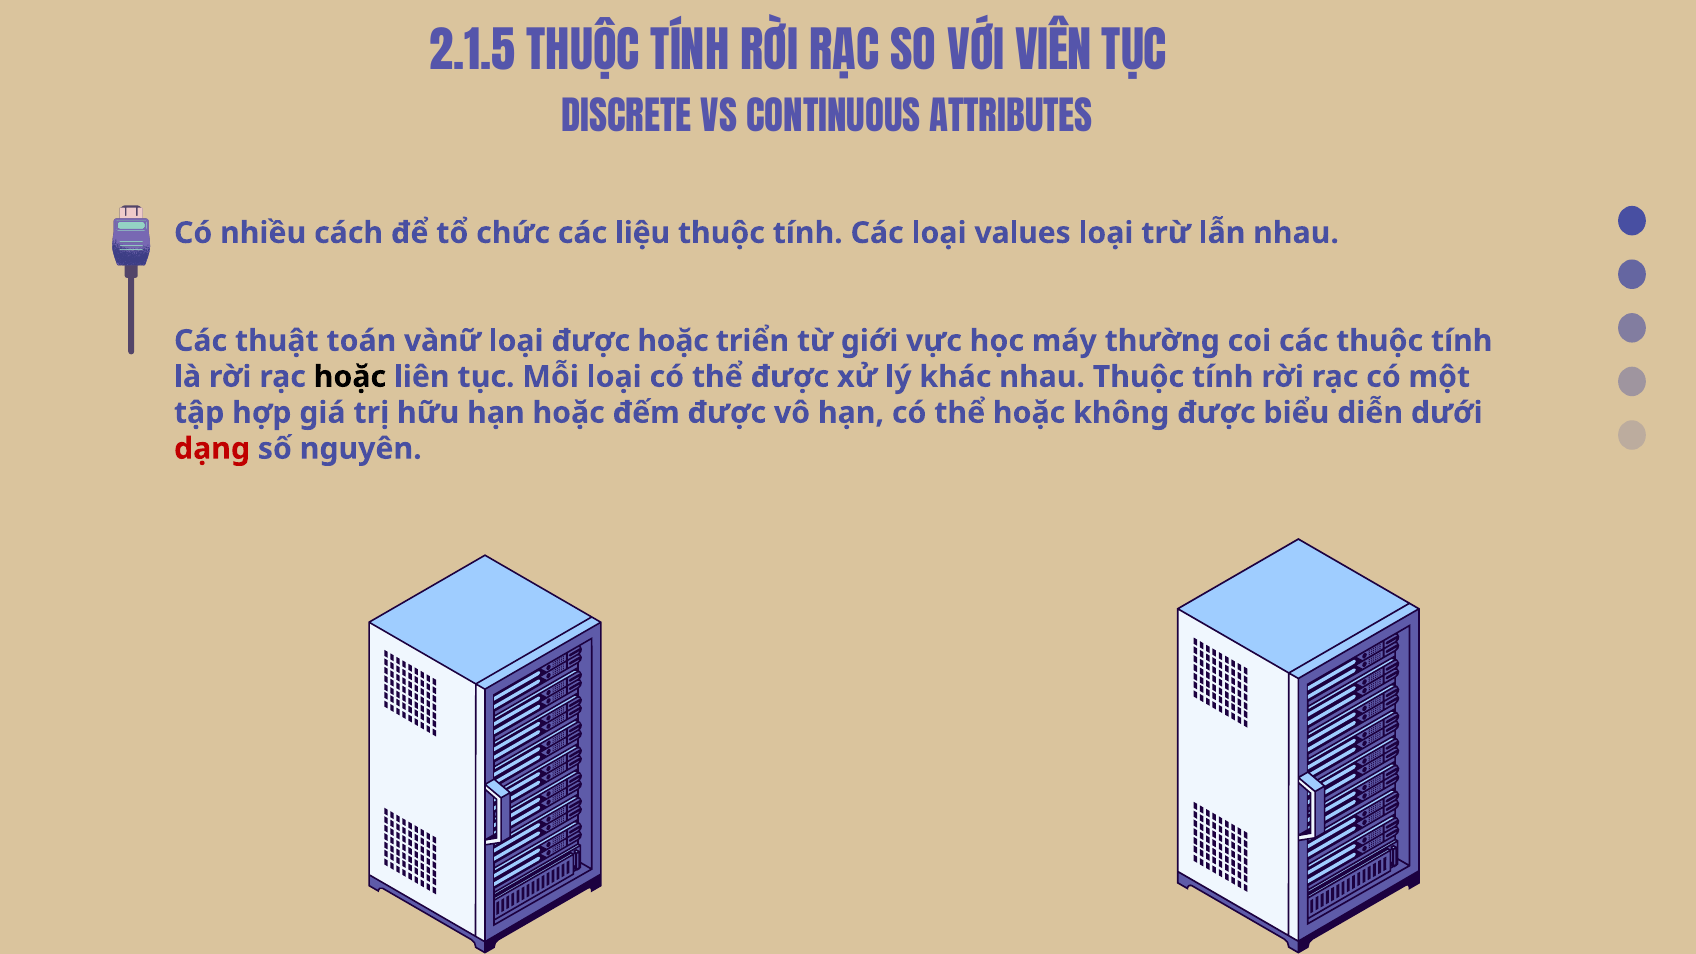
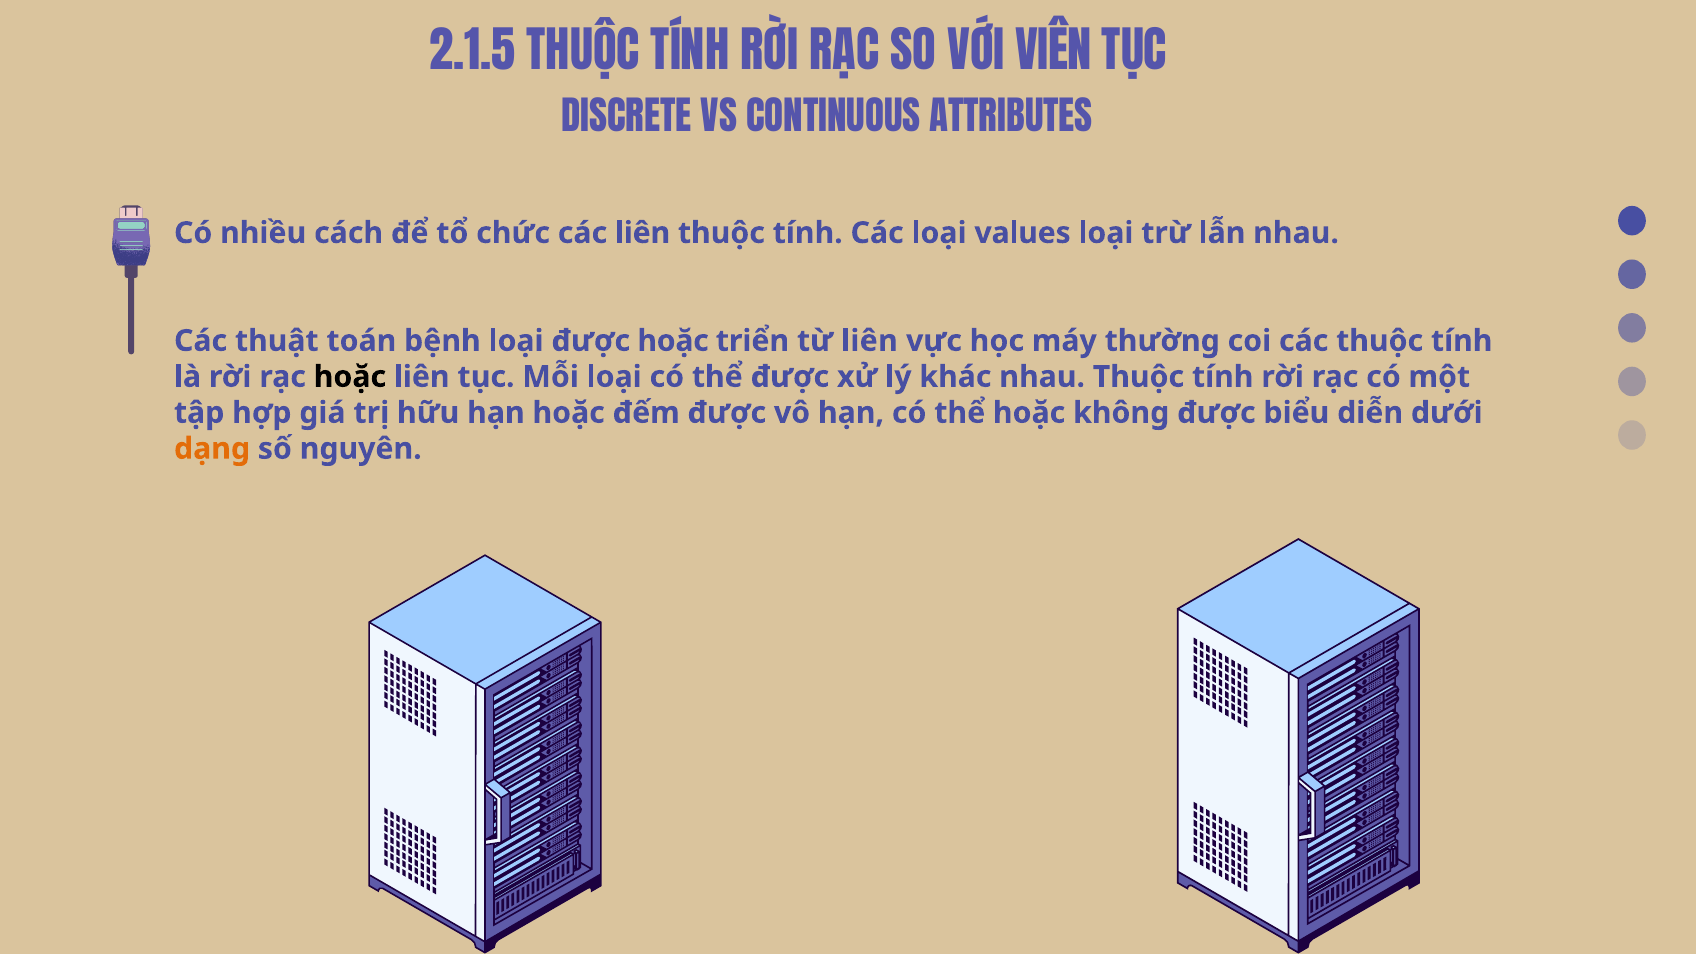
các liệu: liệu -> liên
vànữ: vànữ -> bệnh
từ giới: giới -> liên
dạng colour: red -> orange
